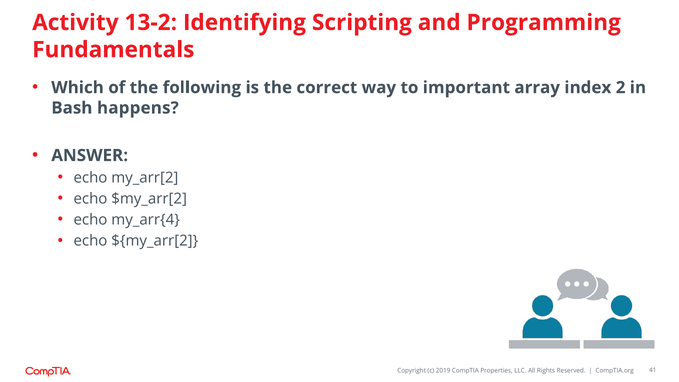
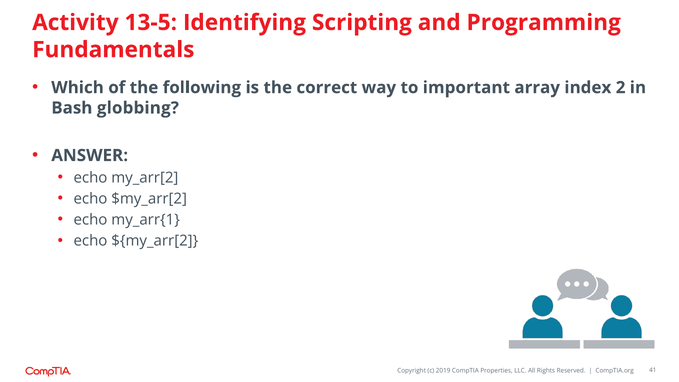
13-2: 13-2 -> 13-5
happens: happens -> globbing
my_arr{4: my_arr{4 -> my_arr{1
